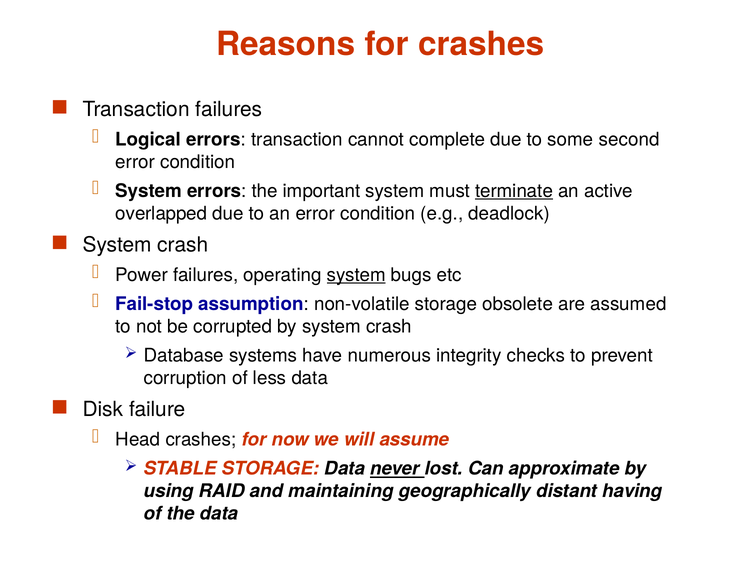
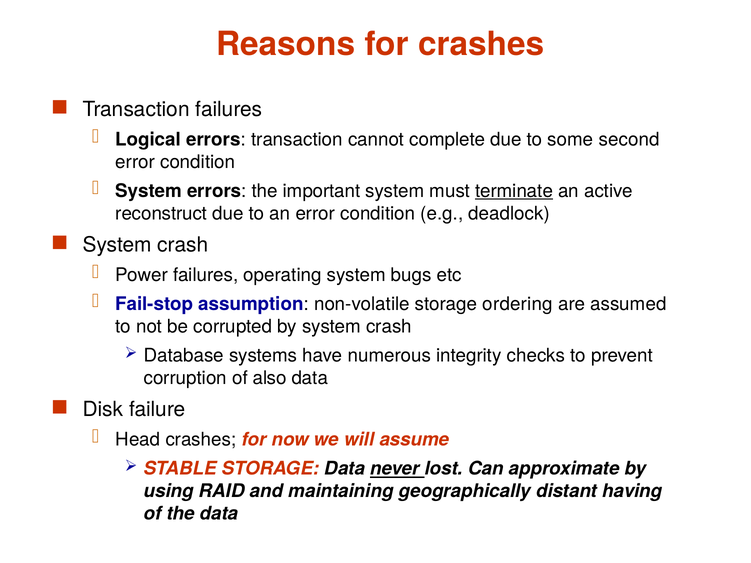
overlapped: overlapped -> reconstruct
system at (356, 275) underline: present -> none
obsolete: obsolete -> ordering
less: less -> also
